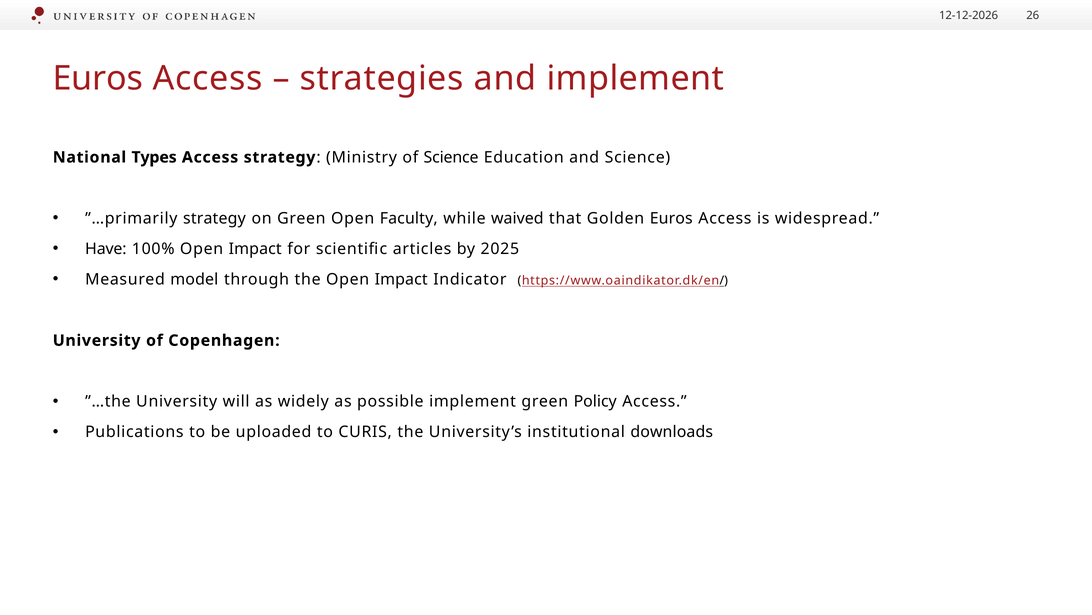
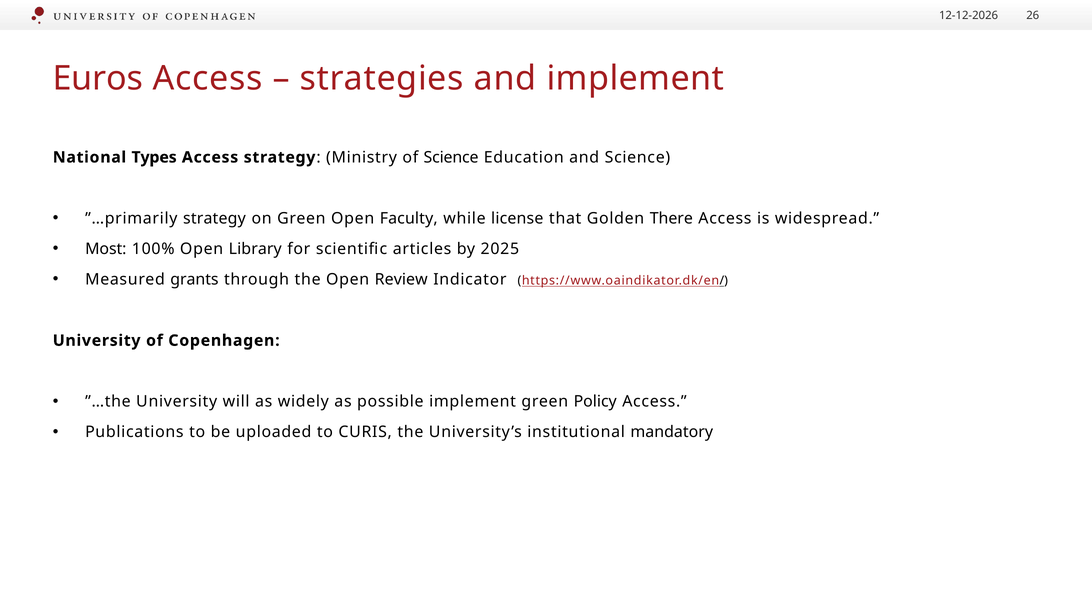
waived: waived -> license
Golden Euros: Euros -> There
Have: Have -> Most
100% Open Impact: Impact -> Library
model: model -> grants
the Open Impact: Impact -> Review
downloads: downloads -> mandatory
